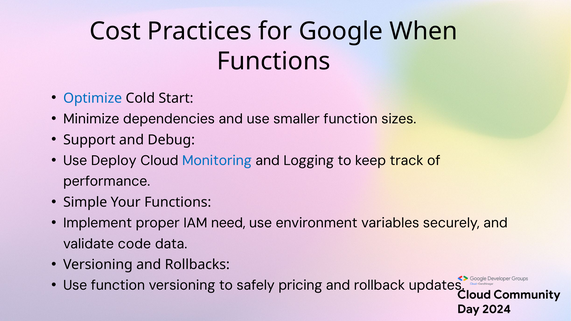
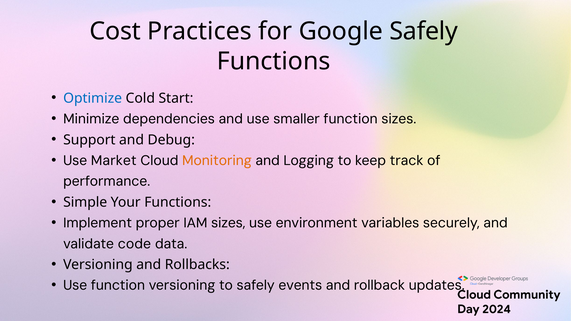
Google When: When -> Safely
Deploy: Deploy -> Market
Monitoring colour: blue -> orange
IAM need: need -> sizes
pricing: pricing -> events
